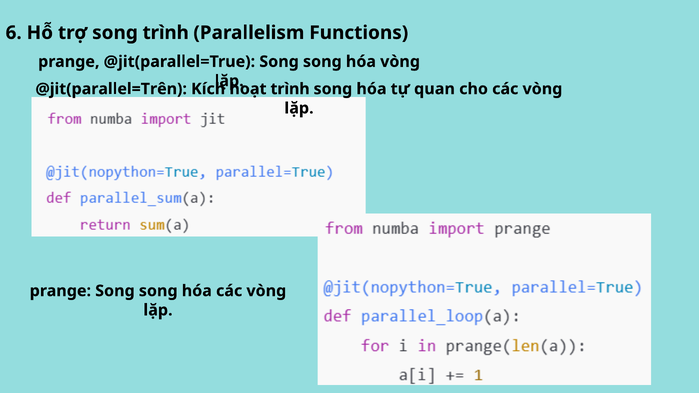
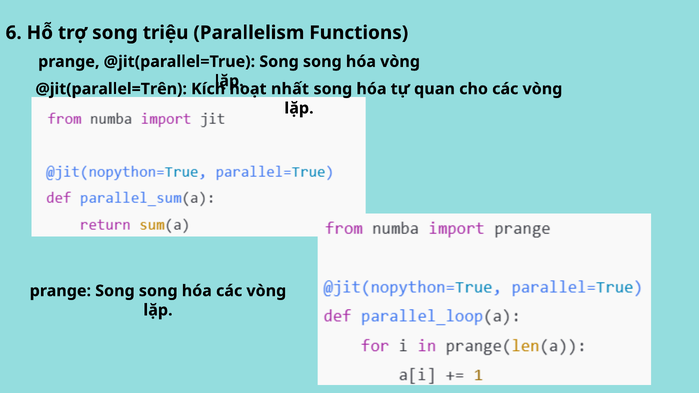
song trình: trình -> triệu
hoạt trình: trình -> nhất
